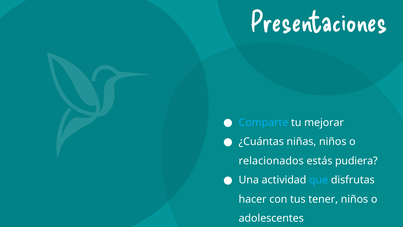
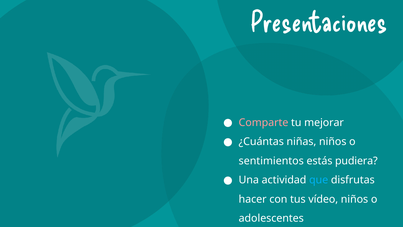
Comparte colour: light blue -> pink
relacionados: relacionados -> sentimientos
tener: tener -> vídeo
